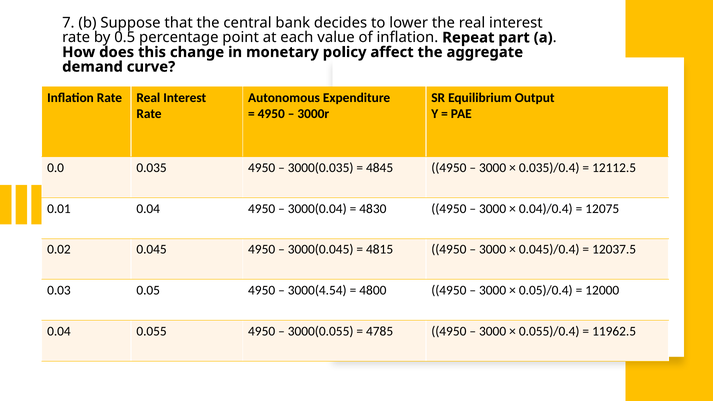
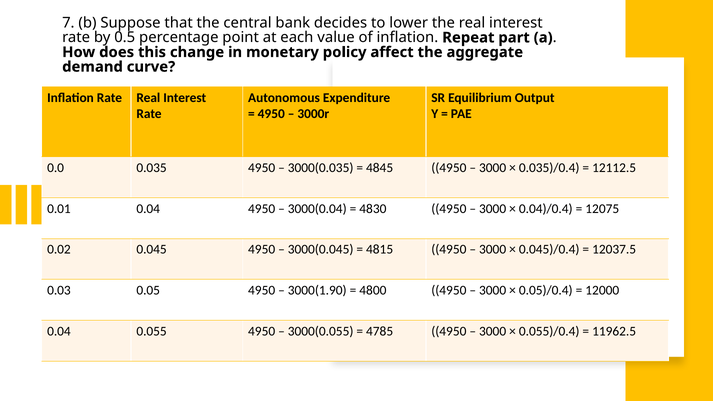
3000(4.54: 3000(4.54 -> 3000(1.90
